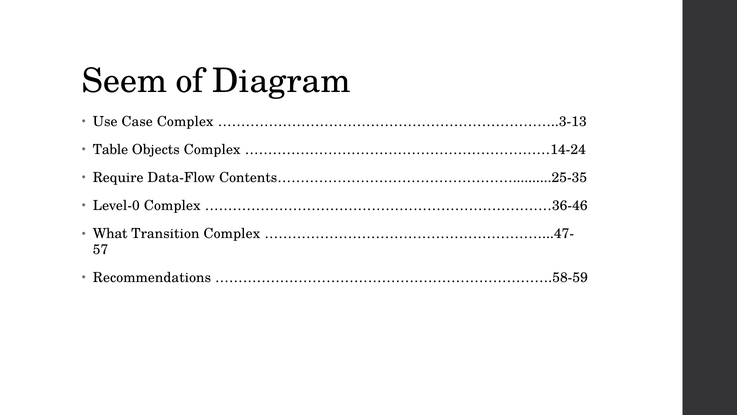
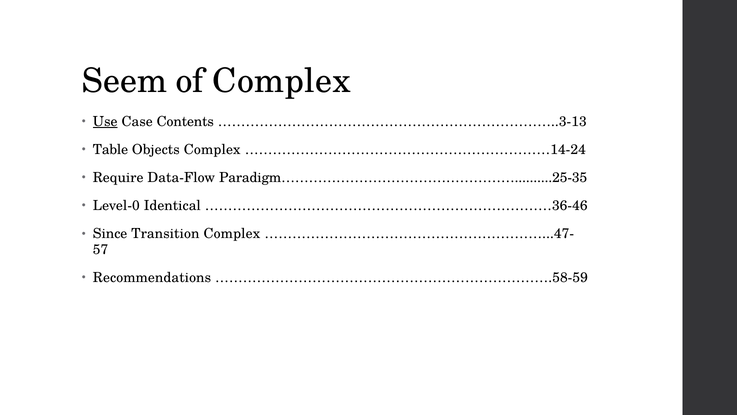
of Diagram: Diagram -> Complex
Use underline: none -> present
Case Complex: Complex -> Contents
Contents……………………………………………..........25-35: Contents……………………………………………..........25-35 -> Paradigm……………………………………………..........25-35
Level-0 Complex: Complex -> Identical
What: What -> Since
